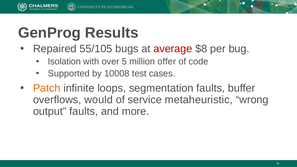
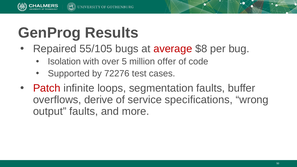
10008: 10008 -> 72276
Patch colour: orange -> red
would: would -> derive
metaheuristic: metaheuristic -> specifications
